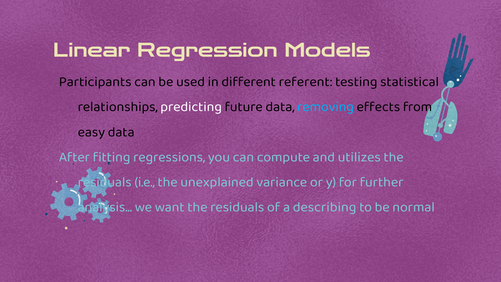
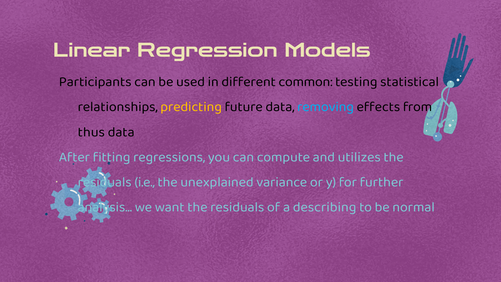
referent: referent -> common
predicting colour: white -> yellow
easy: easy -> thus
